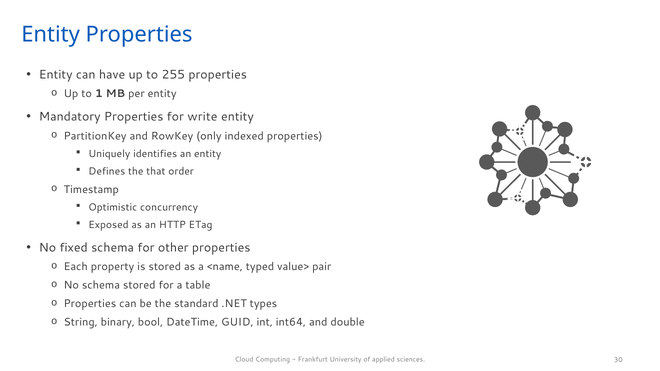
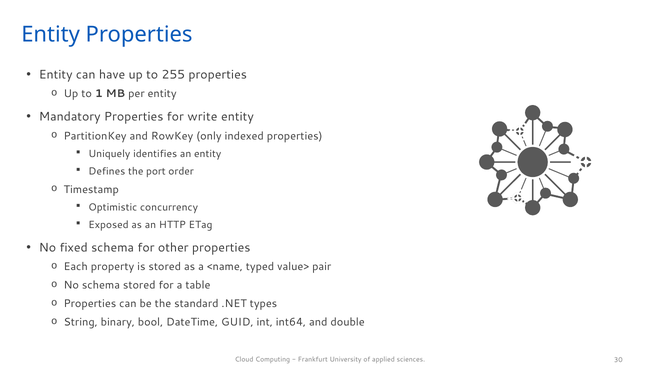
that: that -> port
